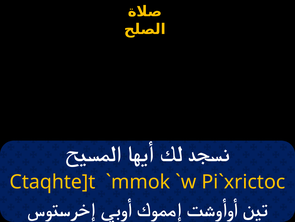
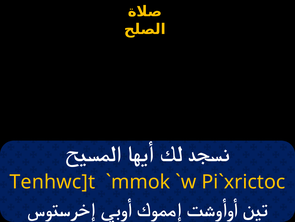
Ctaqhte]t: Ctaqhte]t -> Tenhwc]t
